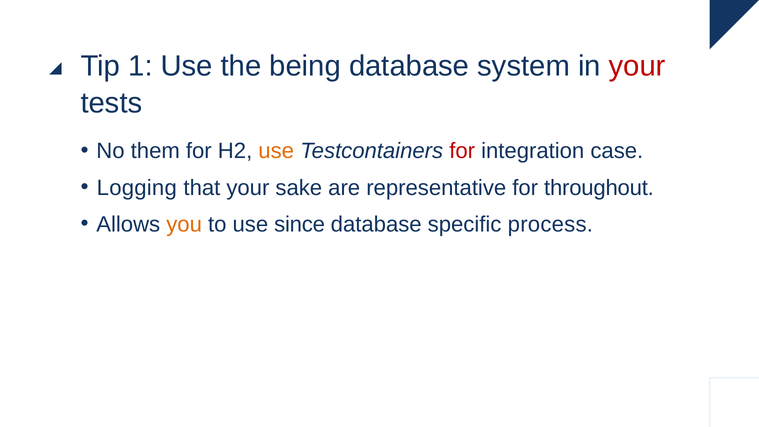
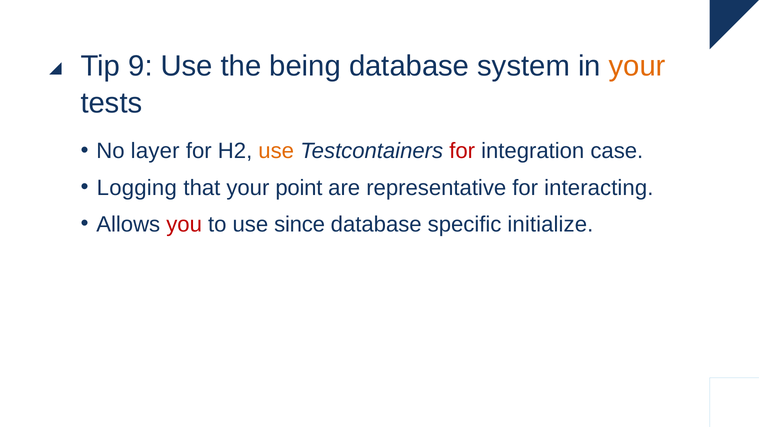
1: 1 -> 9
your at (637, 66) colour: red -> orange
them: them -> layer
sake: sake -> point
throughout: throughout -> interacting
you colour: orange -> red
process: process -> initialize
